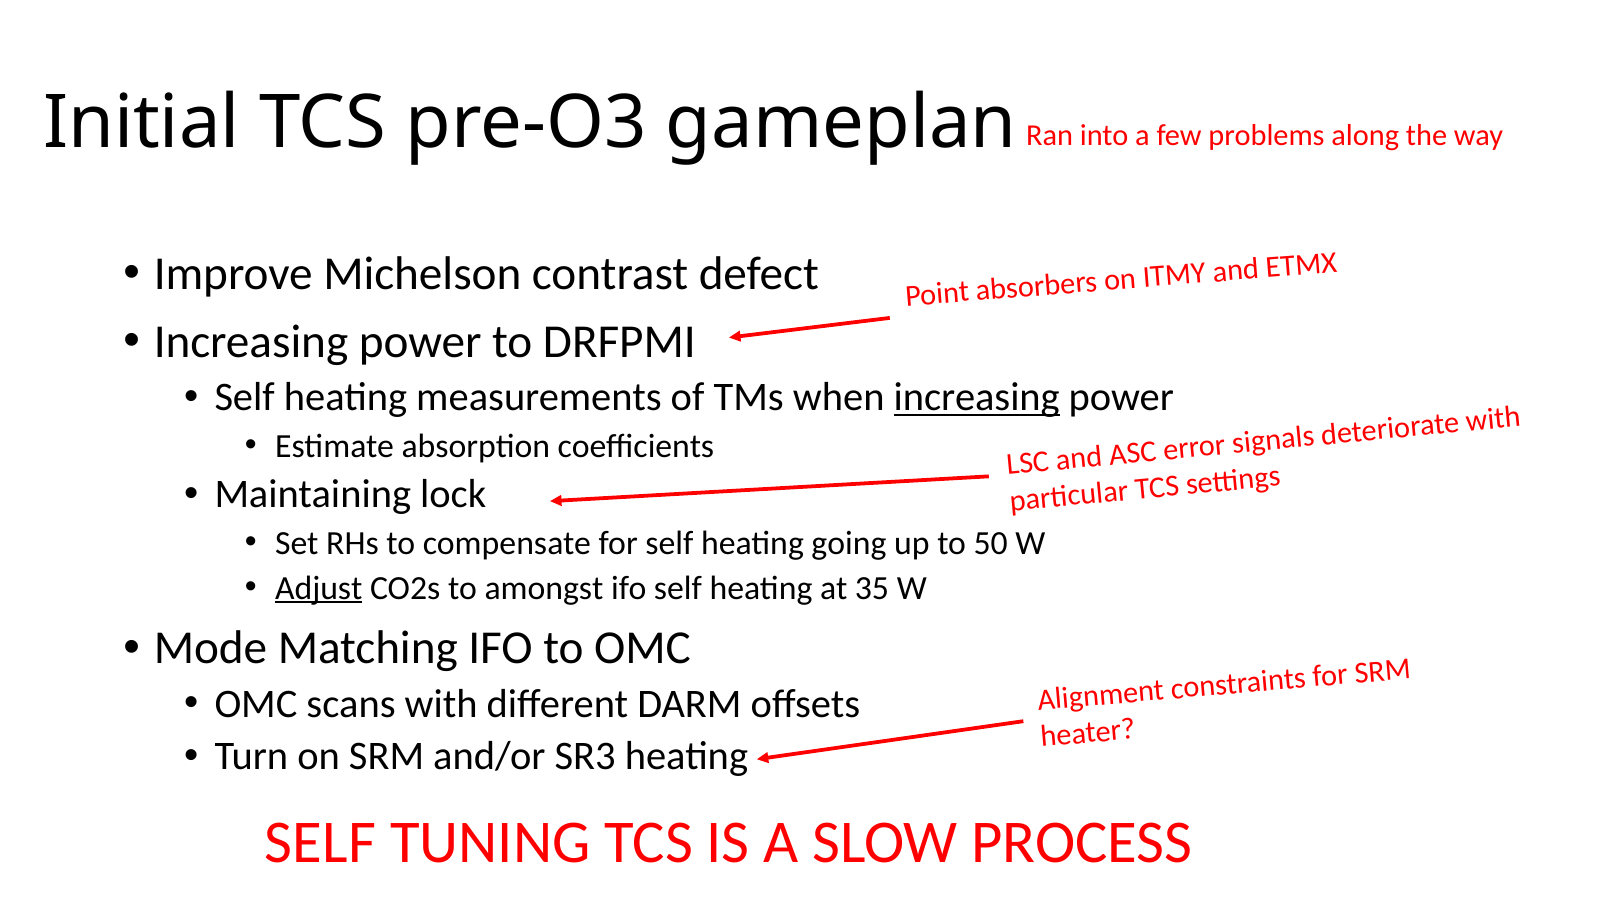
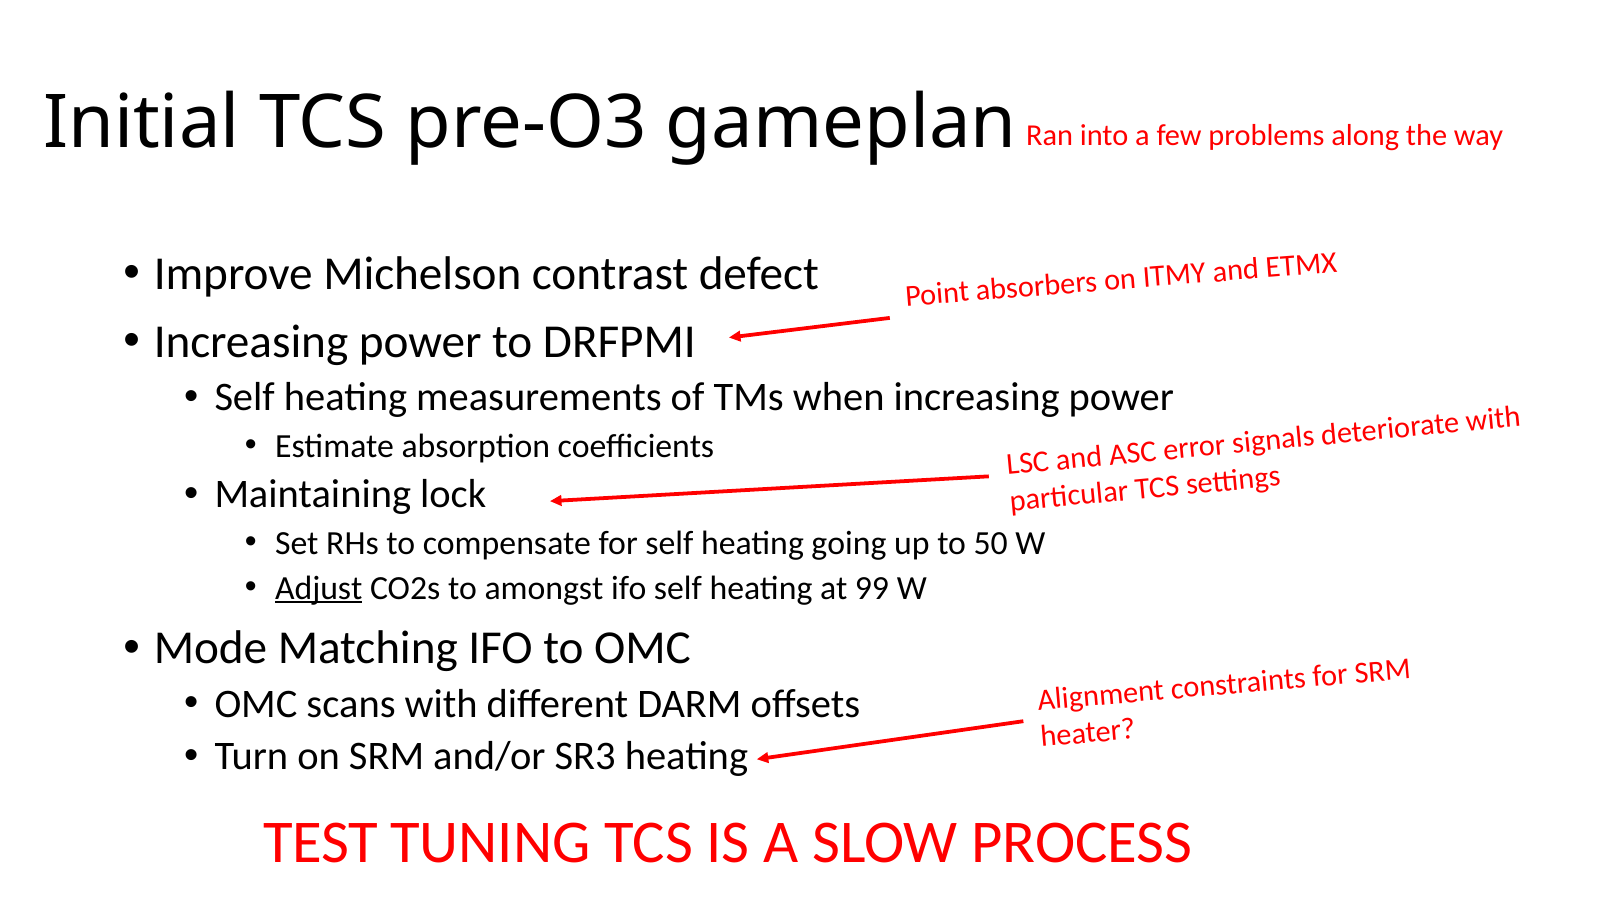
increasing at (977, 397) underline: present -> none
35: 35 -> 99
SELF at (321, 842): SELF -> TEST
